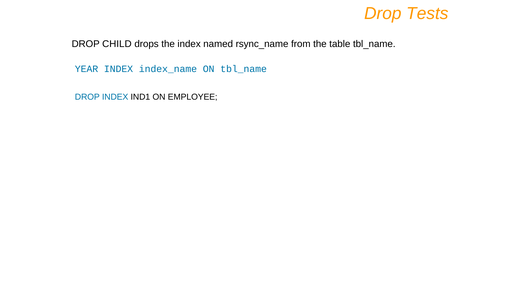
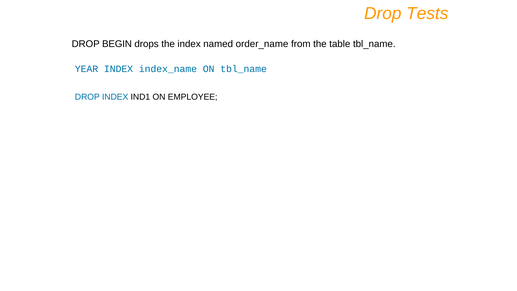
CHILD: CHILD -> BEGIN
rsync_name: rsync_name -> order_name
